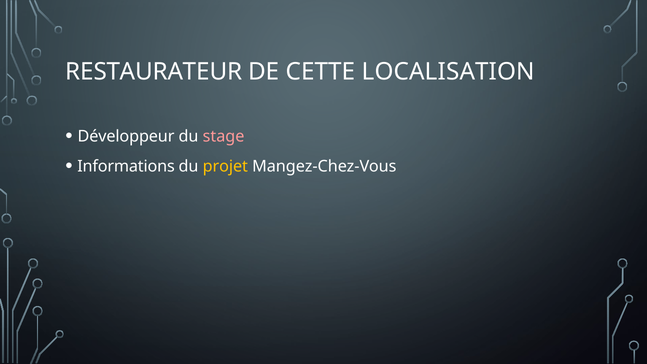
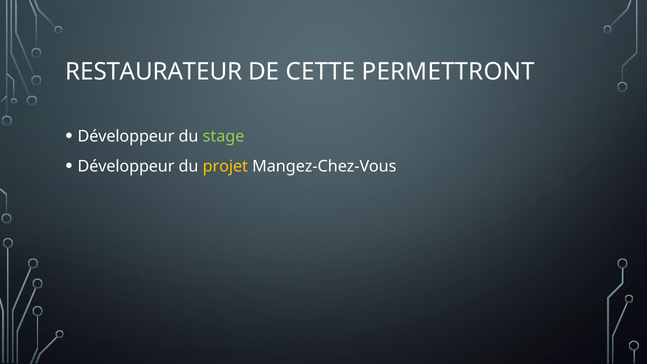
LOCALISATION: LOCALISATION -> PERMETTRONT
stage colour: pink -> light green
Informations at (126, 167): Informations -> Développeur
